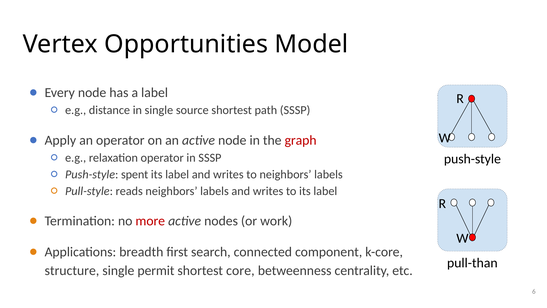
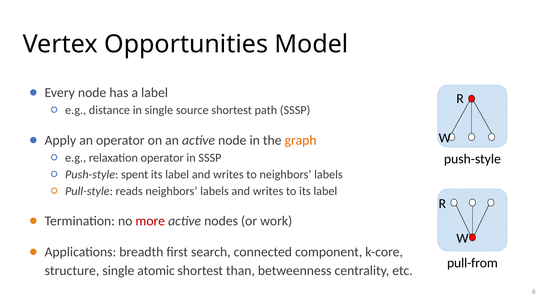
graph colour: red -> orange
pull-than: pull-than -> pull-from
permit: permit -> atomic
core: core -> than
